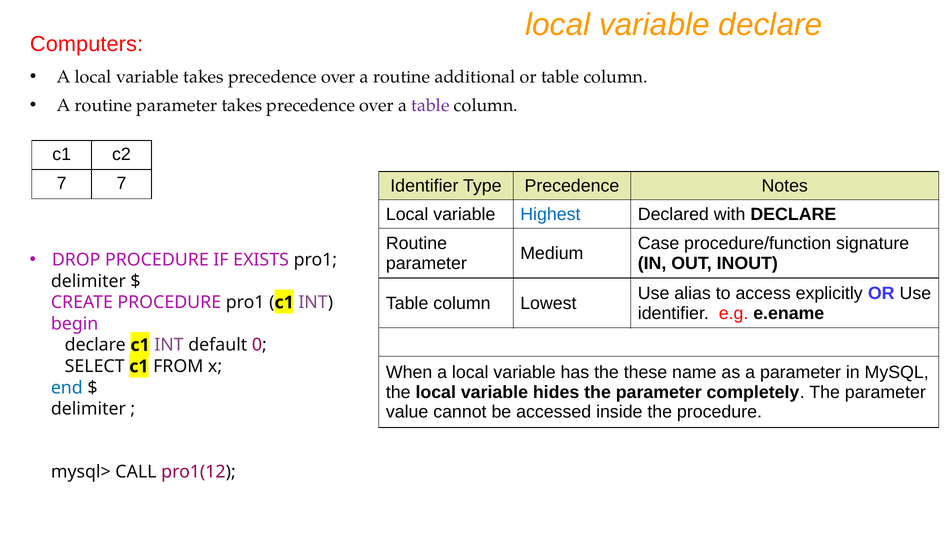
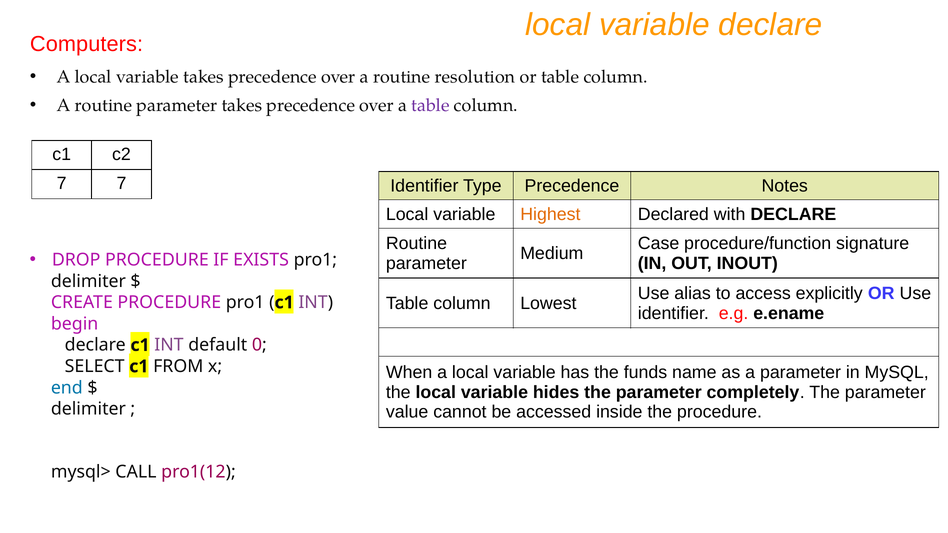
additional: additional -> resolution
Highest colour: blue -> orange
these: these -> funds
